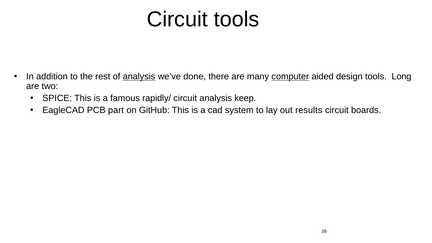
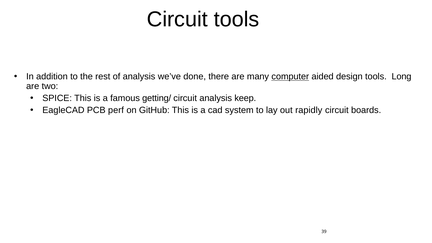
analysis at (139, 77) underline: present -> none
rapidly/: rapidly/ -> getting/
part: part -> perf
results: results -> rapidly
